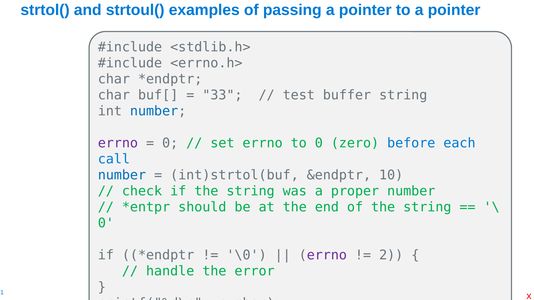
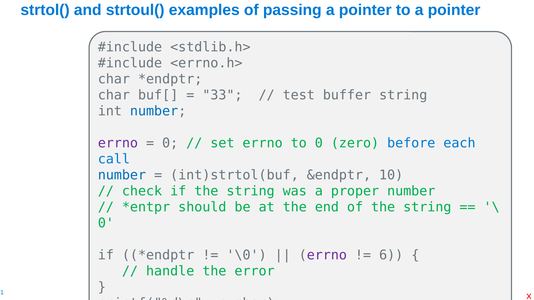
2: 2 -> 6
